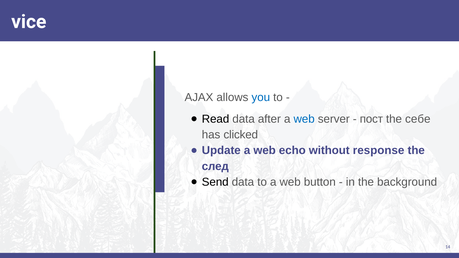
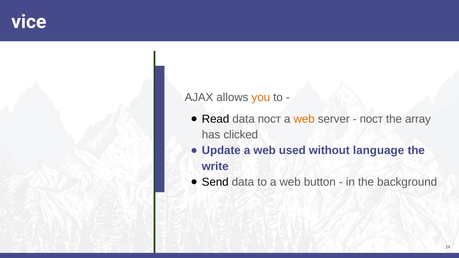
you colour: blue -> orange
data after: after -> пост
web at (304, 119) colour: blue -> orange
себе: себе -> array
echo: echo -> used
response: response -> language
след: след -> write
